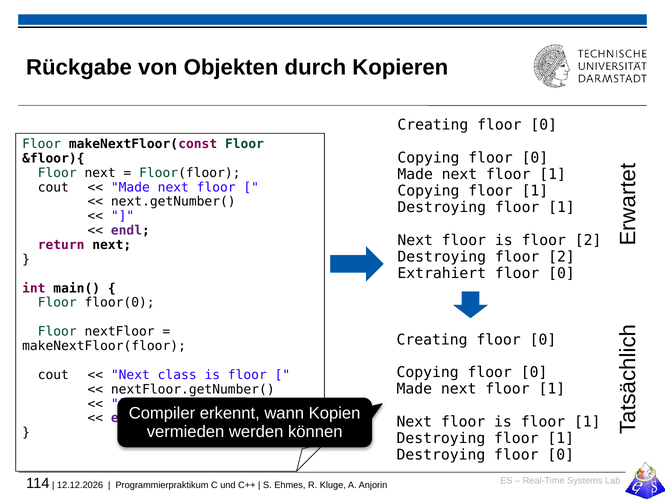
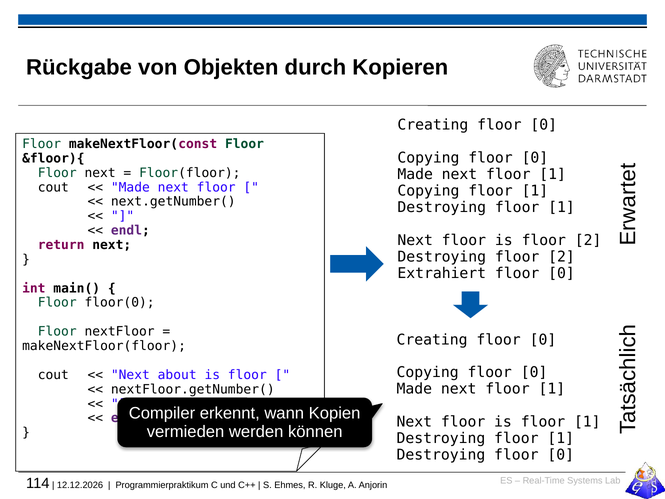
class: class -> about
